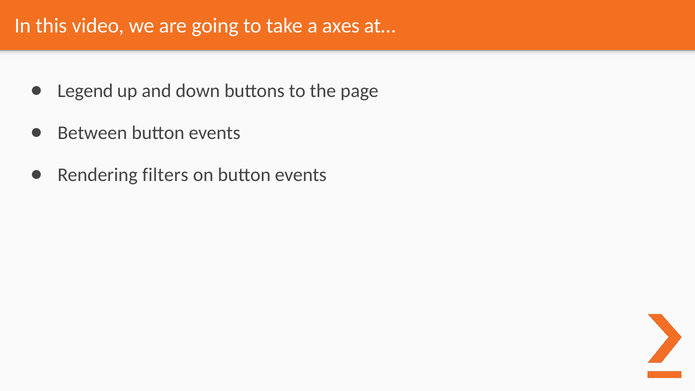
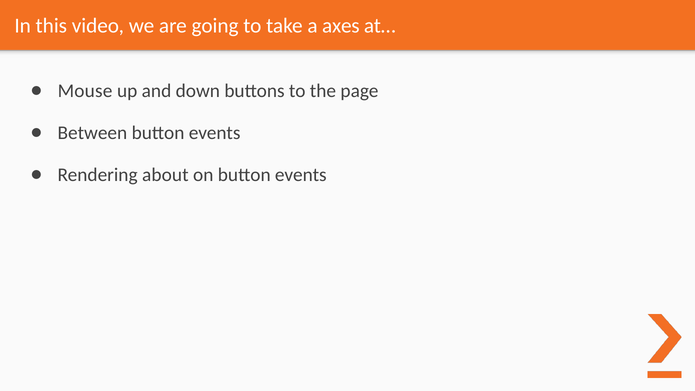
Legend: Legend -> Mouse
filters: filters -> about
